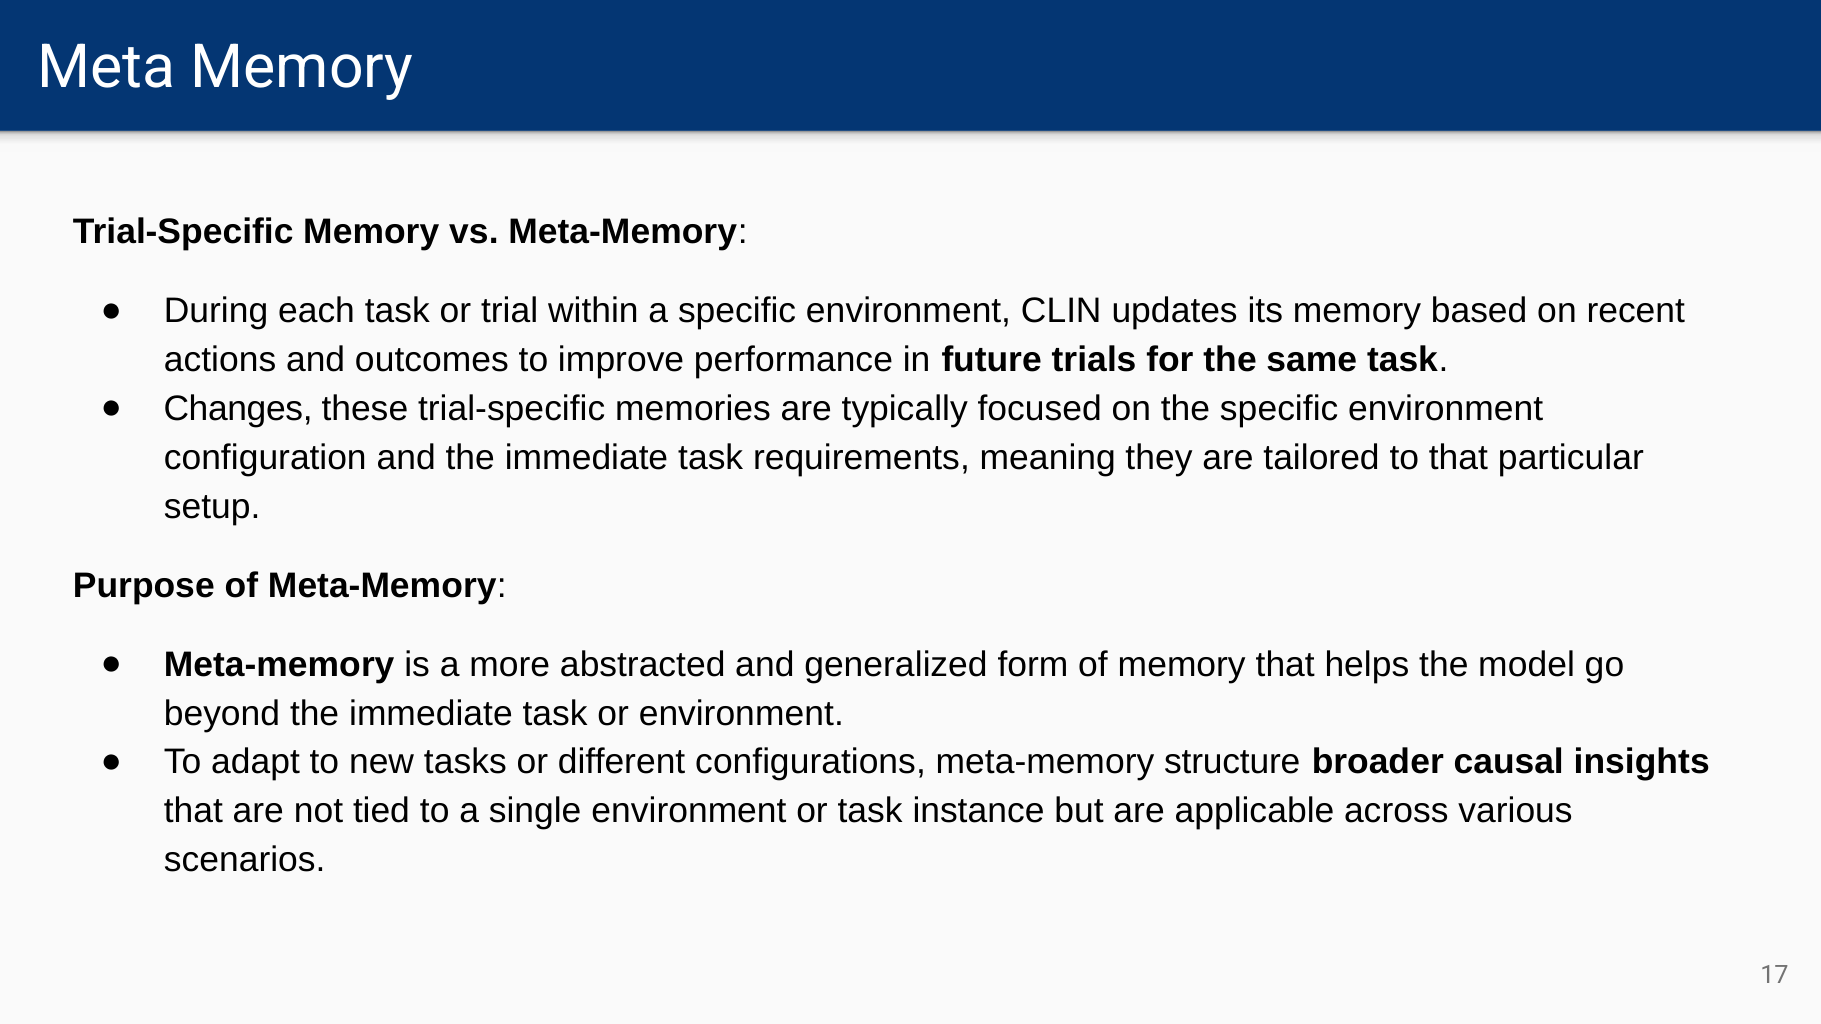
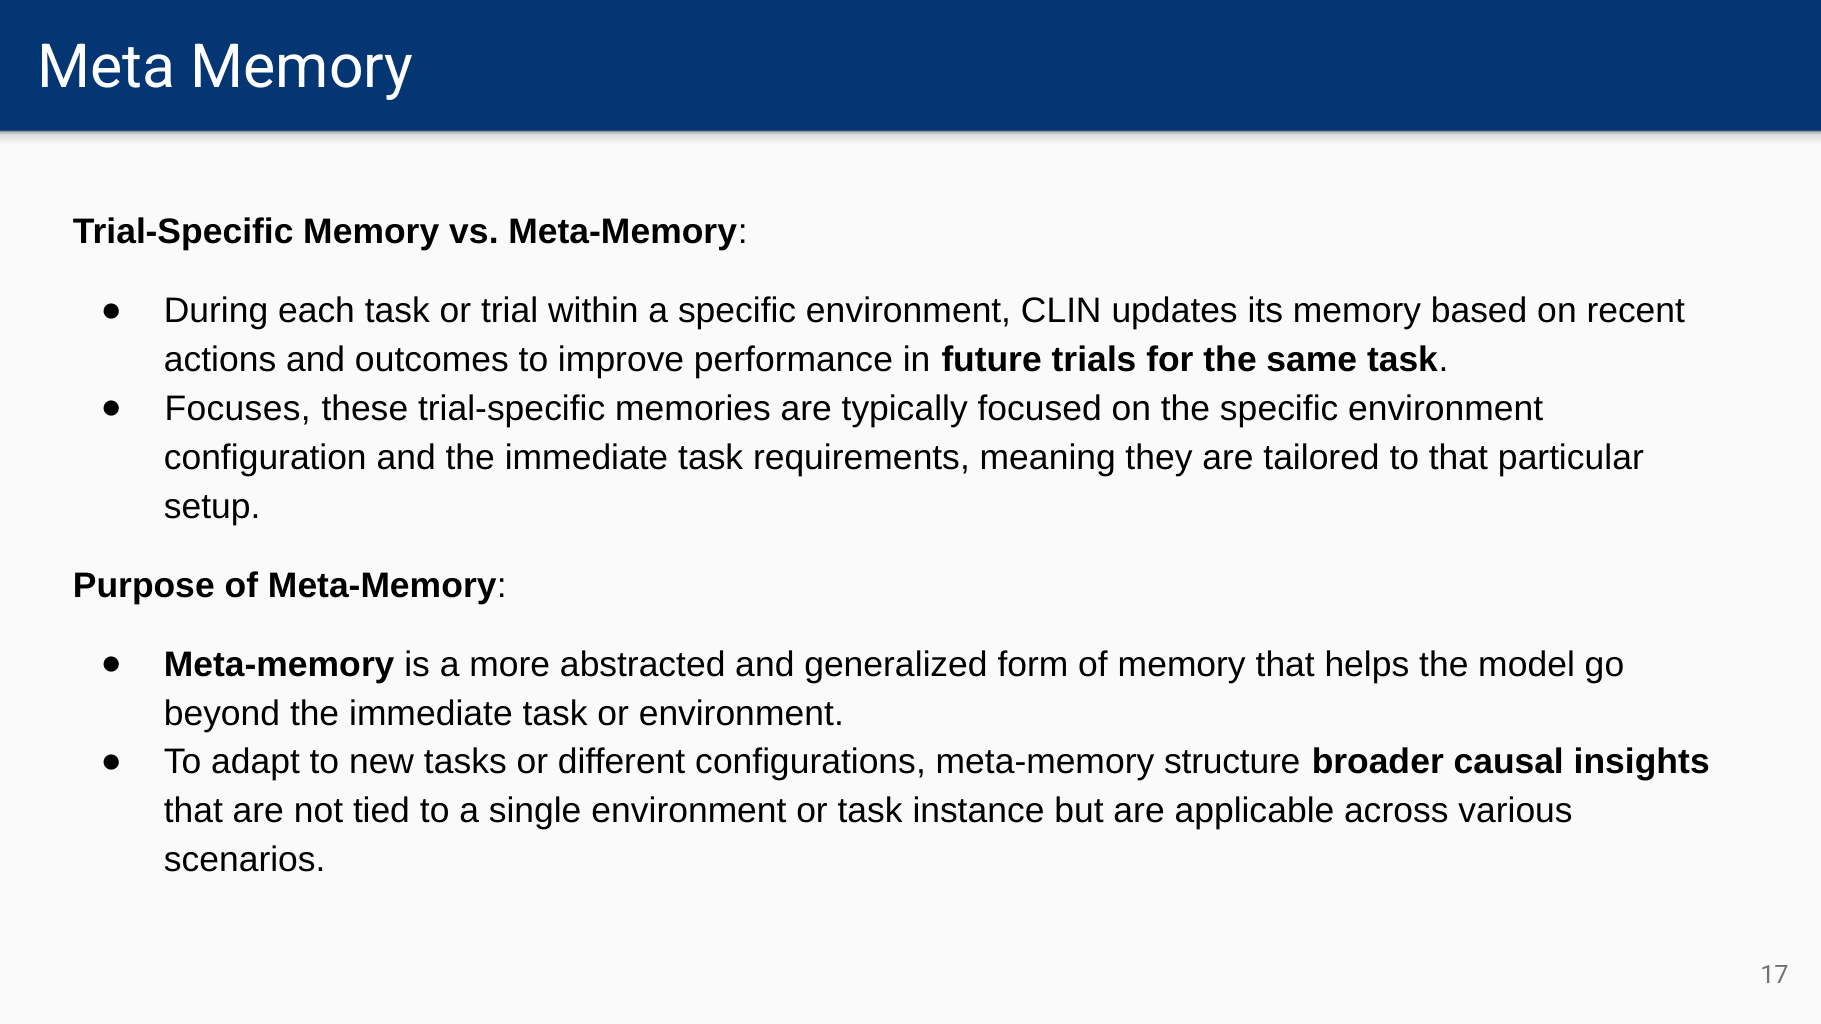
Changes: Changes -> Focuses
